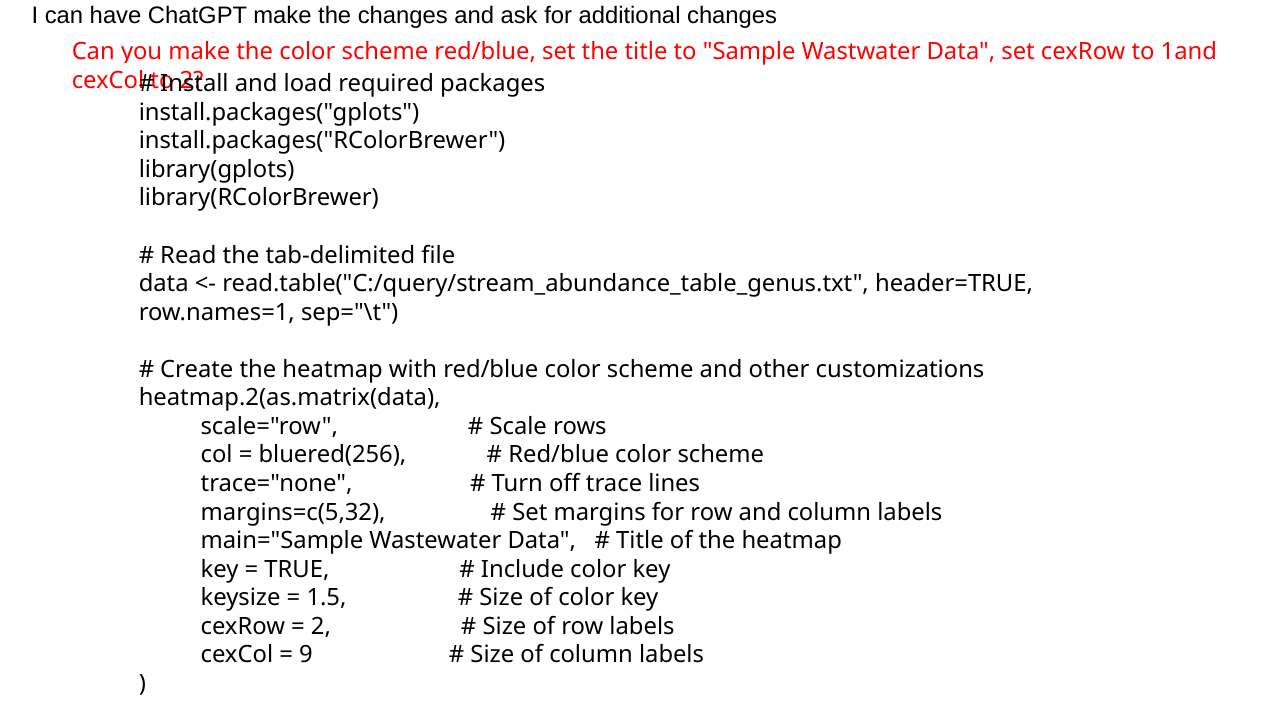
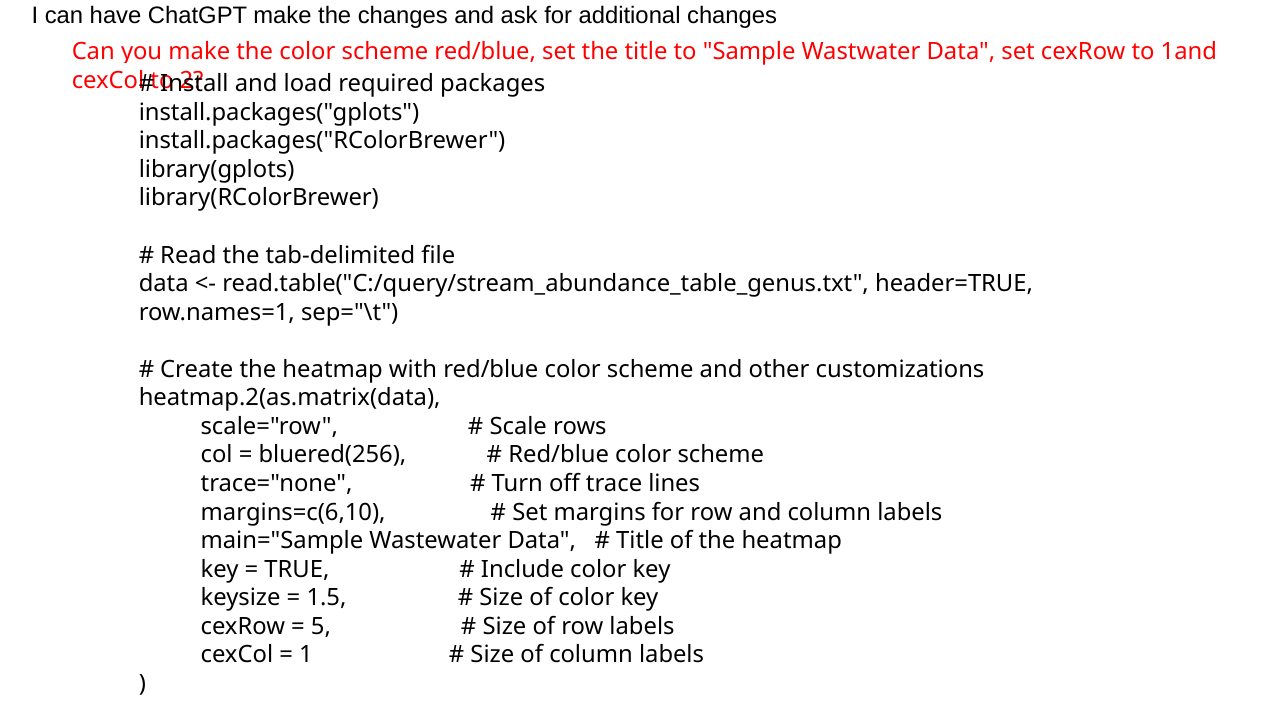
margins=c(5,32: margins=c(5,32 -> margins=c(6,10
2 at (321, 627): 2 -> 5
9: 9 -> 1
